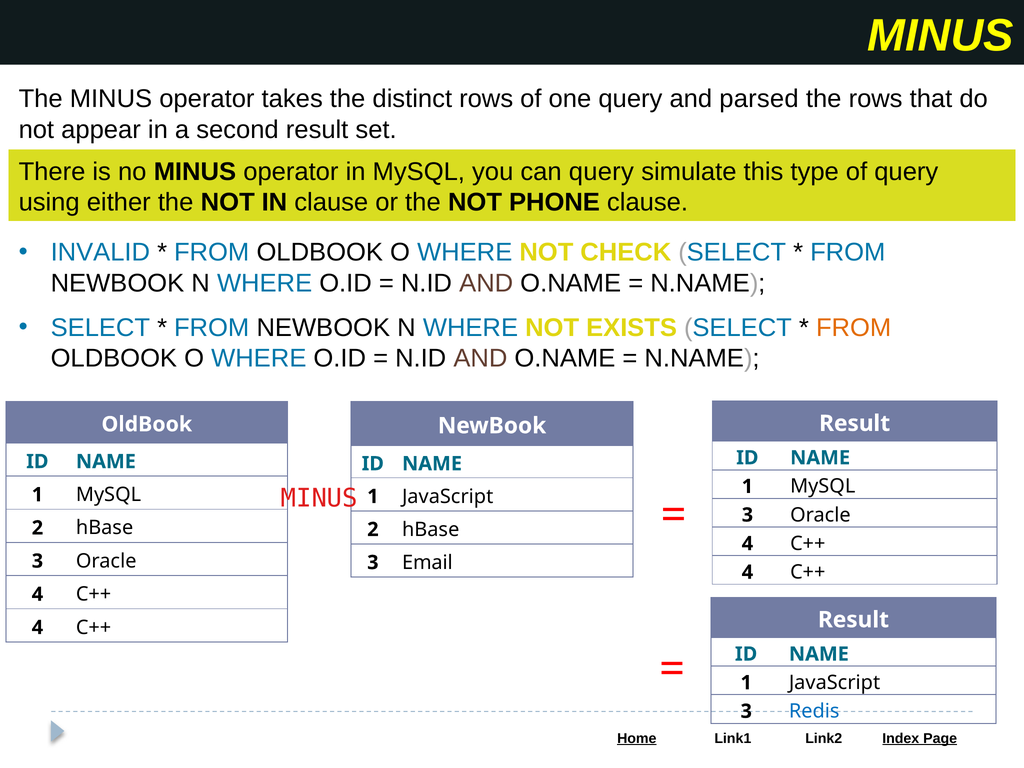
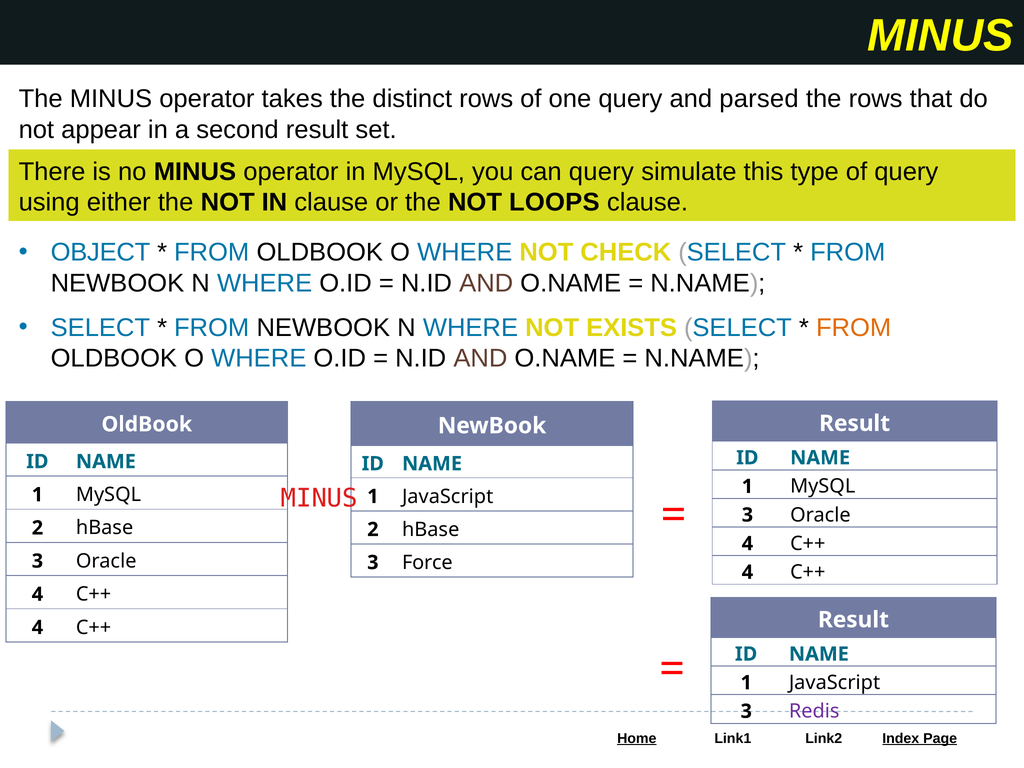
PHONE: PHONE -> LOOPS
INVALID: INVALID -> OBJECT
Email: Email -> Force
Redis colour: blue -> purple
